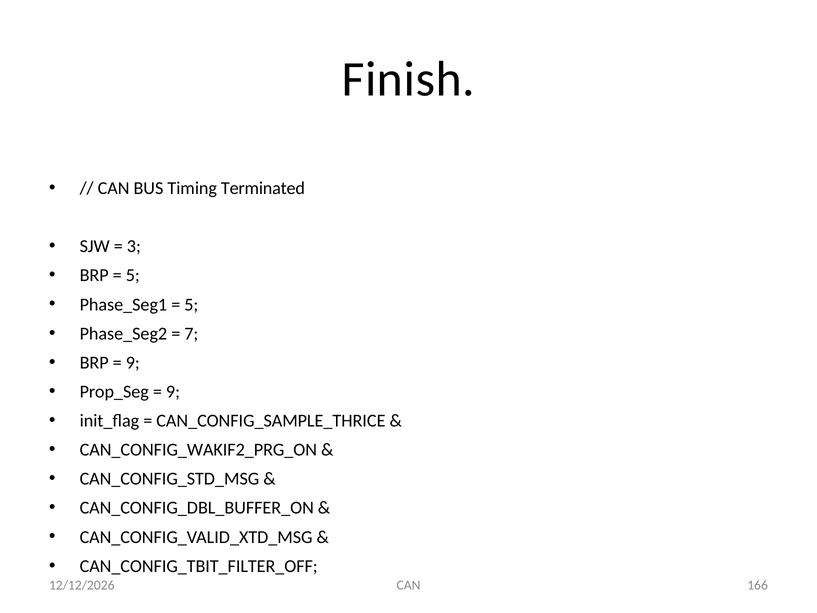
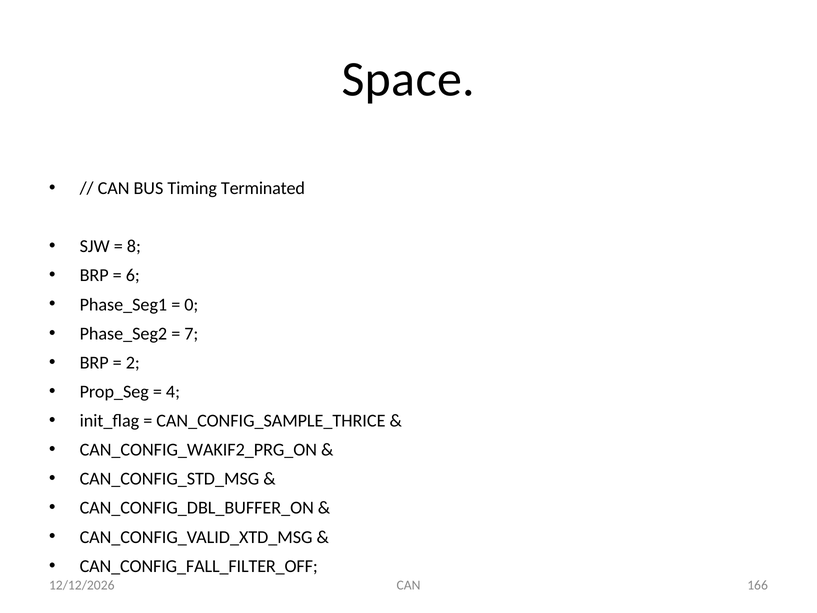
Finish: Finish -> Space
3: 3 -> 8
5 at (133, 275): 5 -> 6
5 at (191, 304): 5 -> 0
9 at (133, 363): 9 -> 2
9 at (173, 392): 9 -> 4
CAN_CONFIG_TBIT_FILTER_OFF: CAN_CONFIG_TBIT_FILTER_OFF -> CAN_CONFIG_FALL_FILTER_OFF
